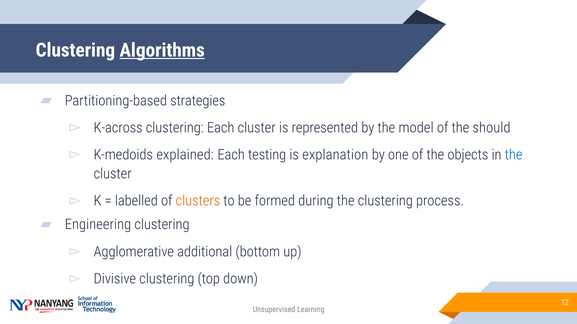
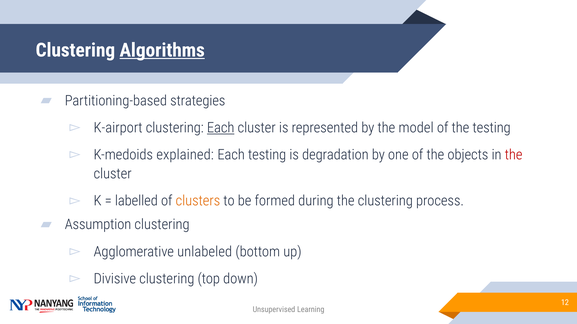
K-across: K-across -> K-airport
Each at (221, 128) underline: none -> present
the should: should -> testing
explanation: explanation -> degradation
the at (514, 155) colour: blue -> red
Engineering: Engineering -> Assumption
additional: additional -> unlabeled
